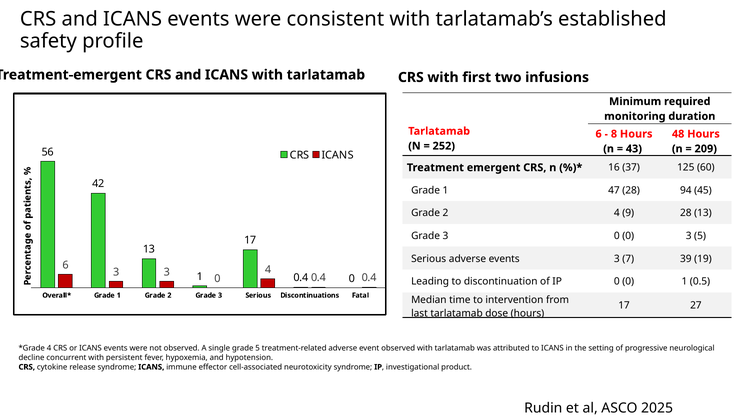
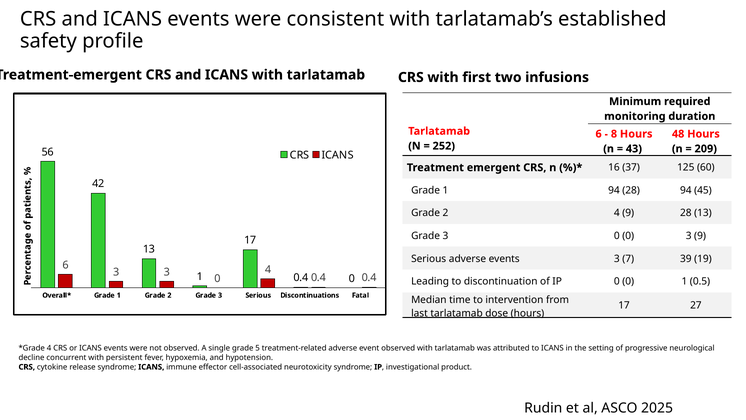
1 47: 47 -> 94
3 5: 5 -> 9
